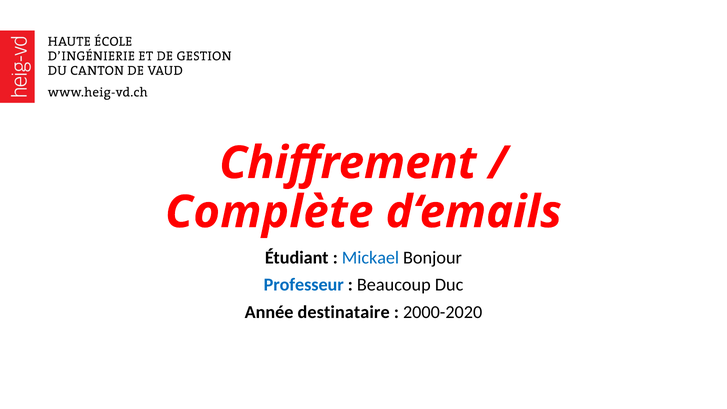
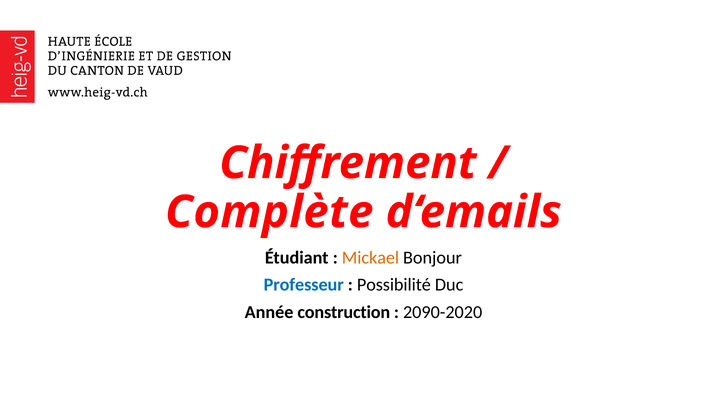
Mickael colour: blue -> orange
Beaucoup: Beaucoup -> Possibilité
destinataire: destinataire -> construction
2000-2020: 2000-2020 -> 2090-2020
